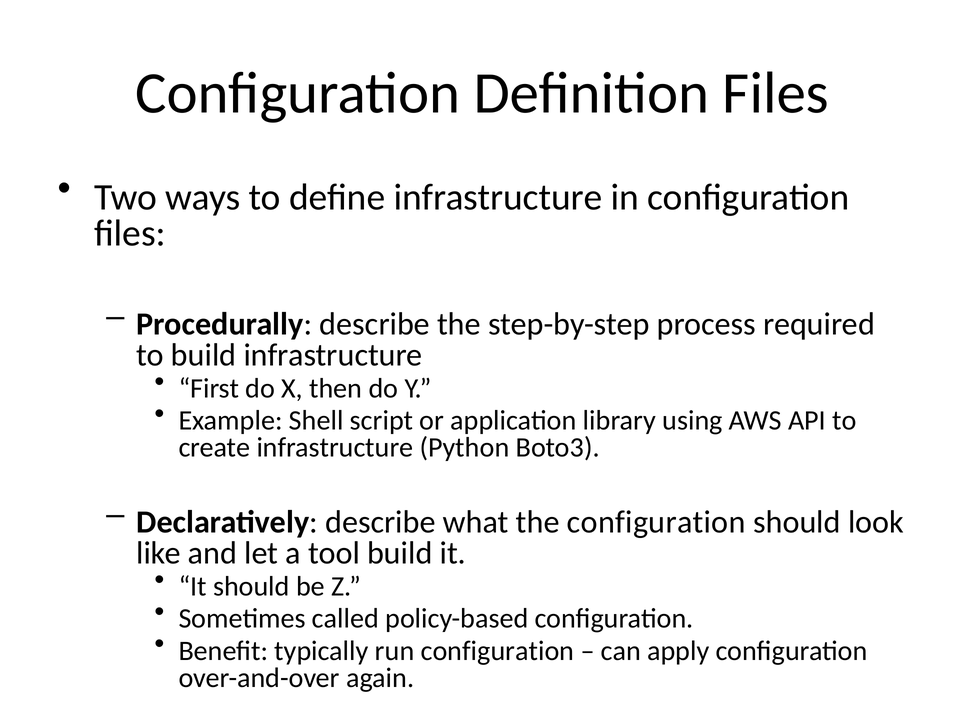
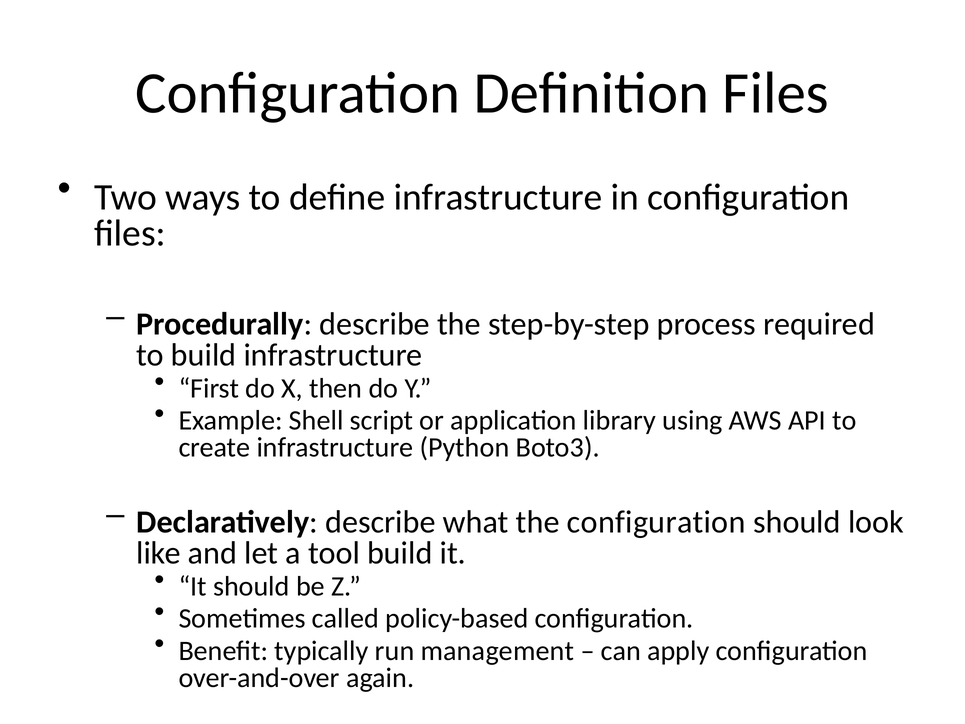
run configuration: configuration -> management
